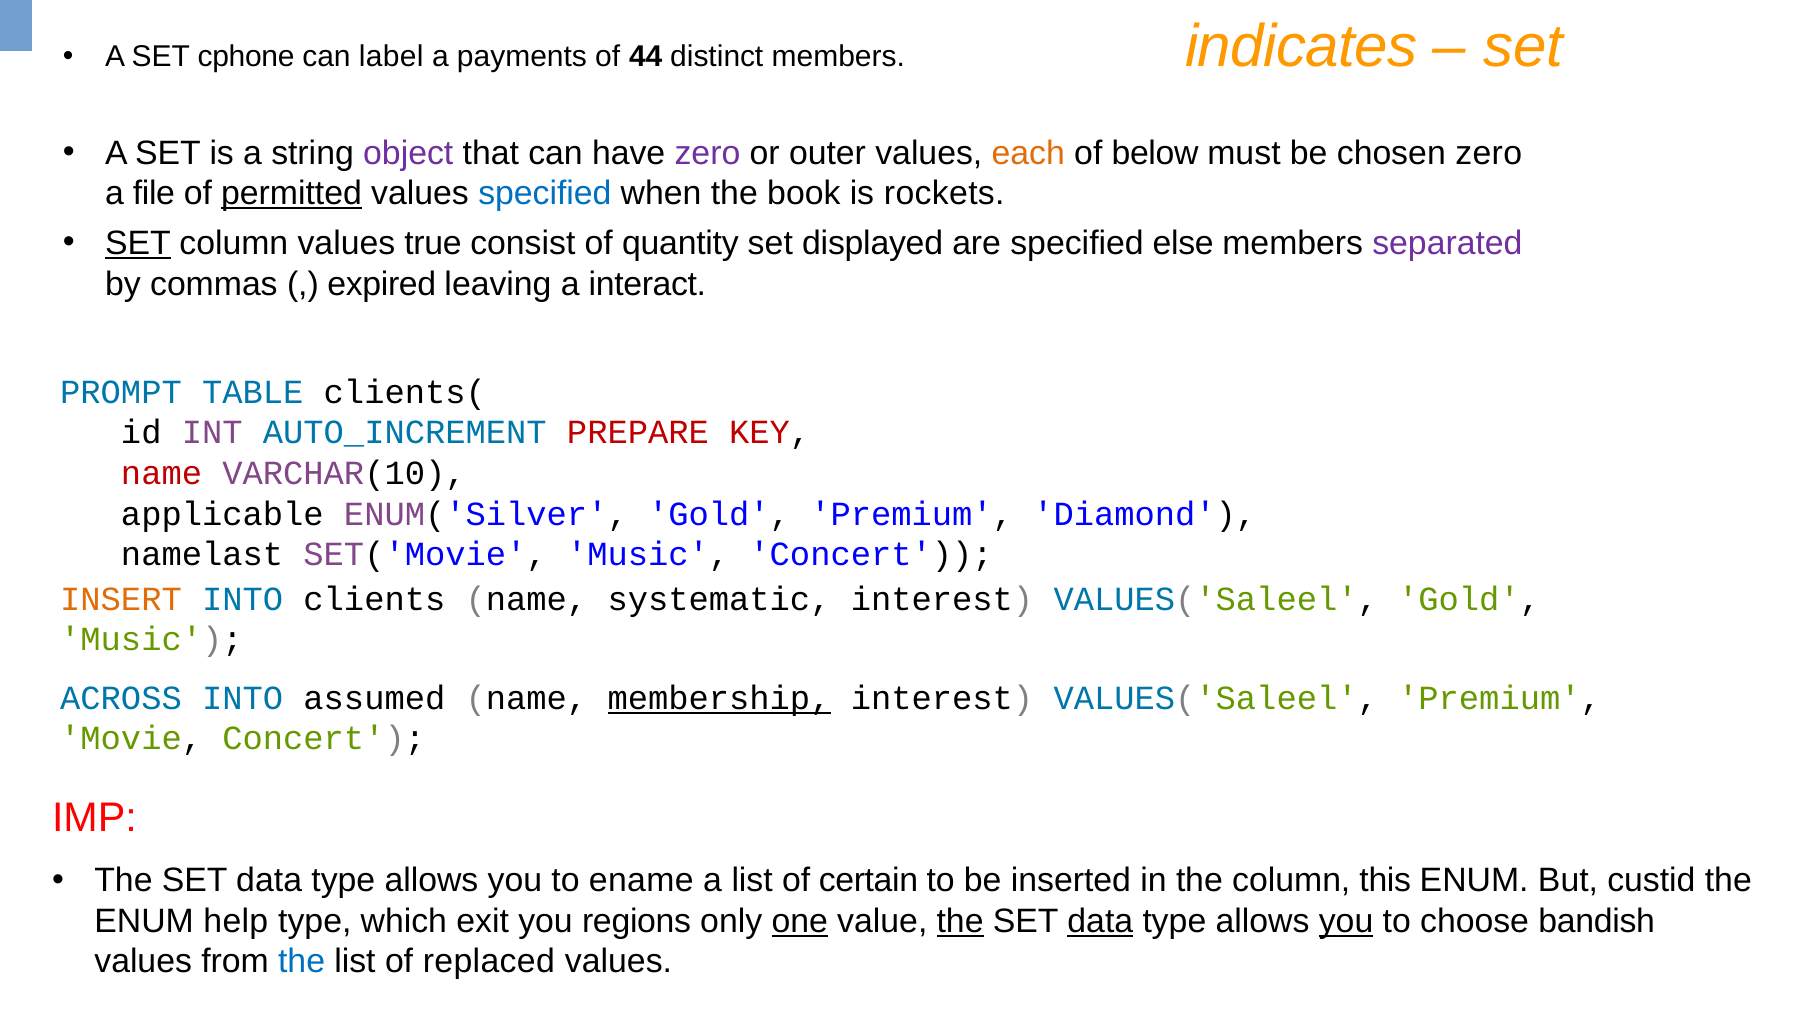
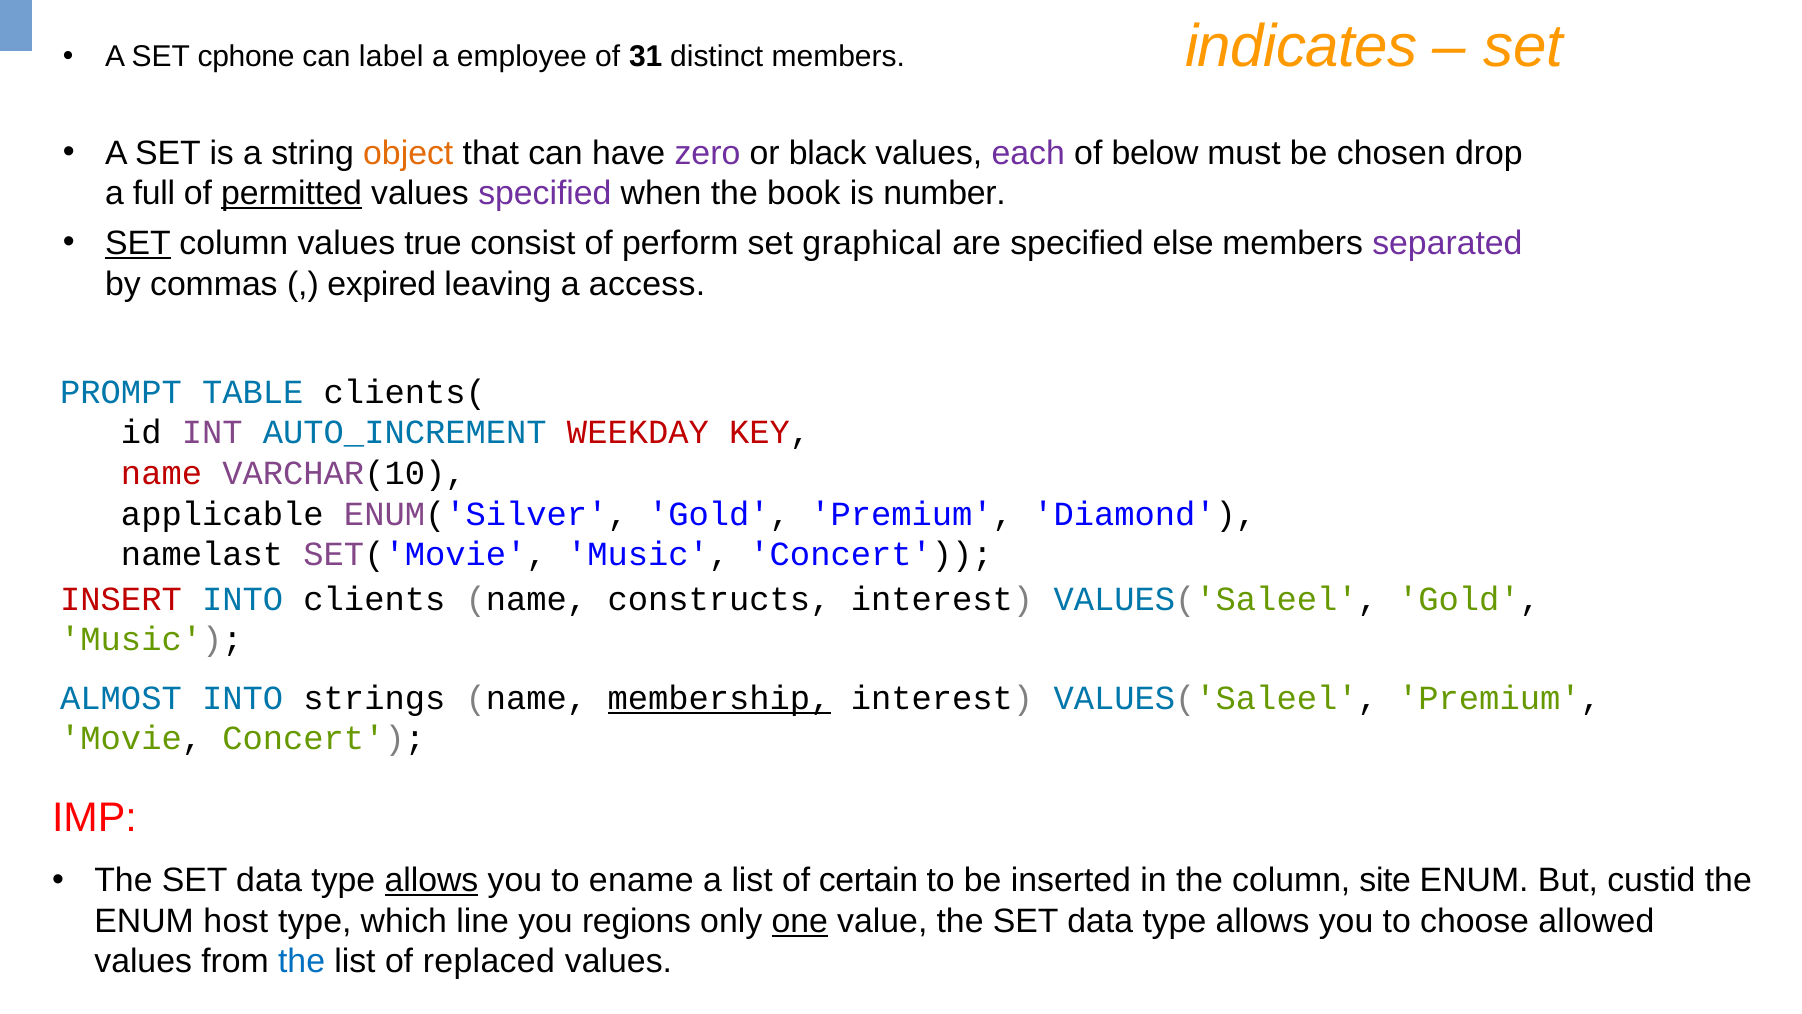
payments: payments -> employee
44: 44 -> 31
object colour: purple -> orange
outer: outer -> black
each colour: orange -> purple
chosen zero: zero -> drop
file: file -> full
specified at (545, 194) colour: blue -> purple
rockets: rockets -> number
quantity: quantity -> perform
displayed: displayed -> graphical
interact: interact -> access
PREPARE: PREPARE -> WEEKDAY
INSERT colour: orange -> red
systematic: systematic -> constructs
ACROSS: ACROSS -> ALMOST
assumed: assumed -> strings
allows at (431, 880) underline: none -> present
this: this -> site
help: help -> host
exit: exit -> line
the at (960, 921) underline: present -> none
data at (1100, 921) underline: present -> none
you at (1346, 921) underline: present -> none
bandish: bandish -> allowed
